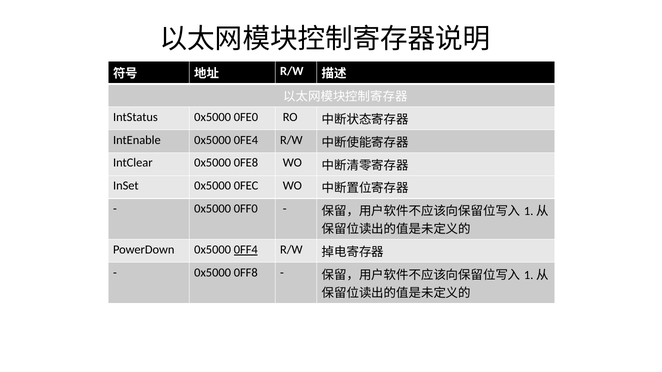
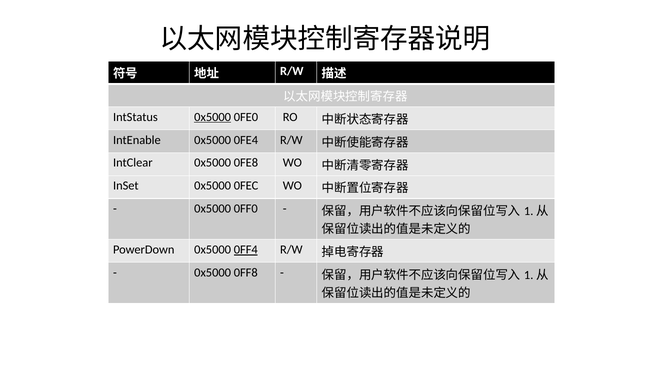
0x5000 at (213, 117) underline: none -> present
